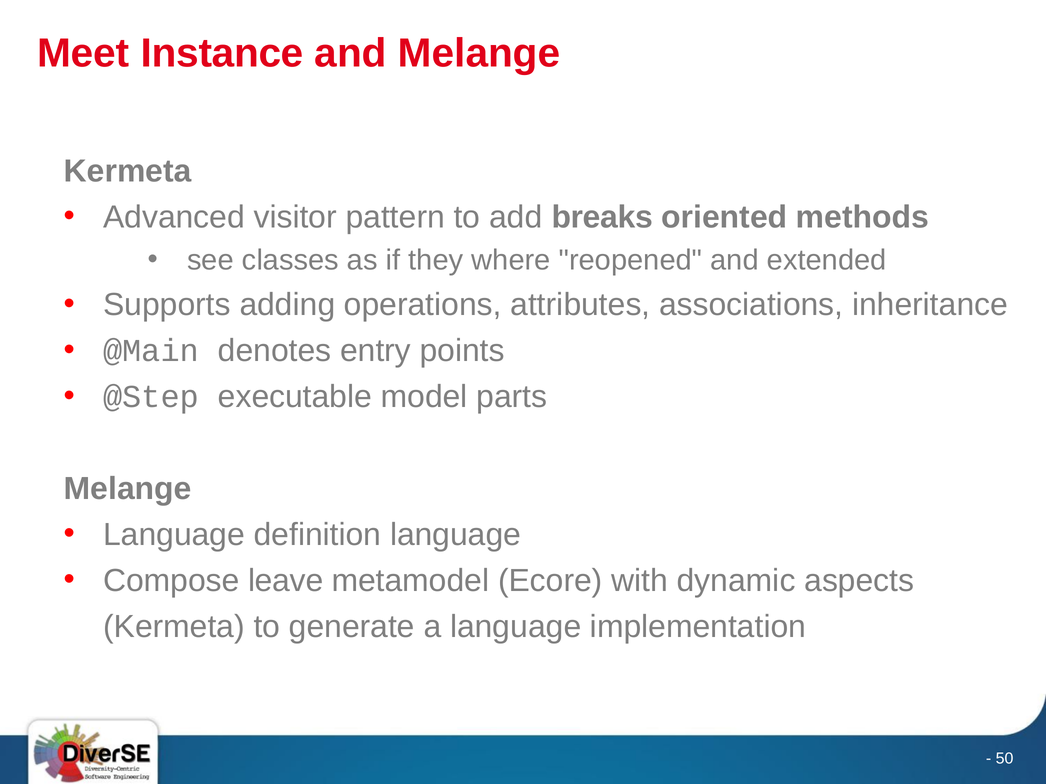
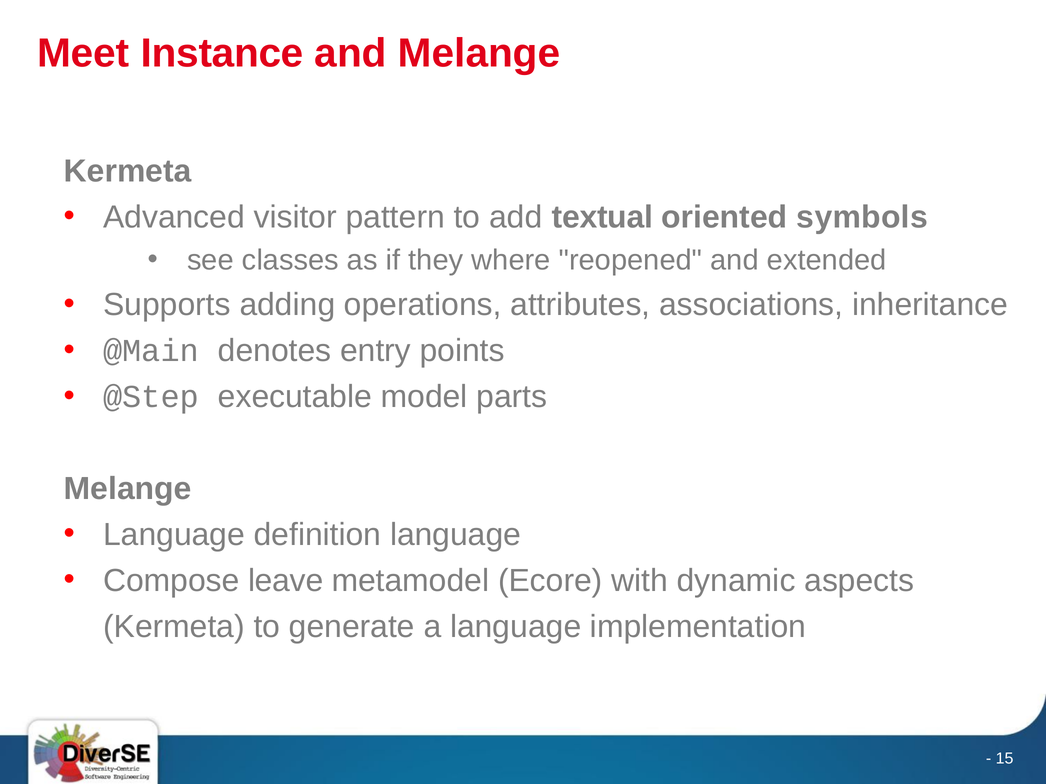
breaks: breaks -> textual
methods: methods -> symbols
50: 50 -> 15
